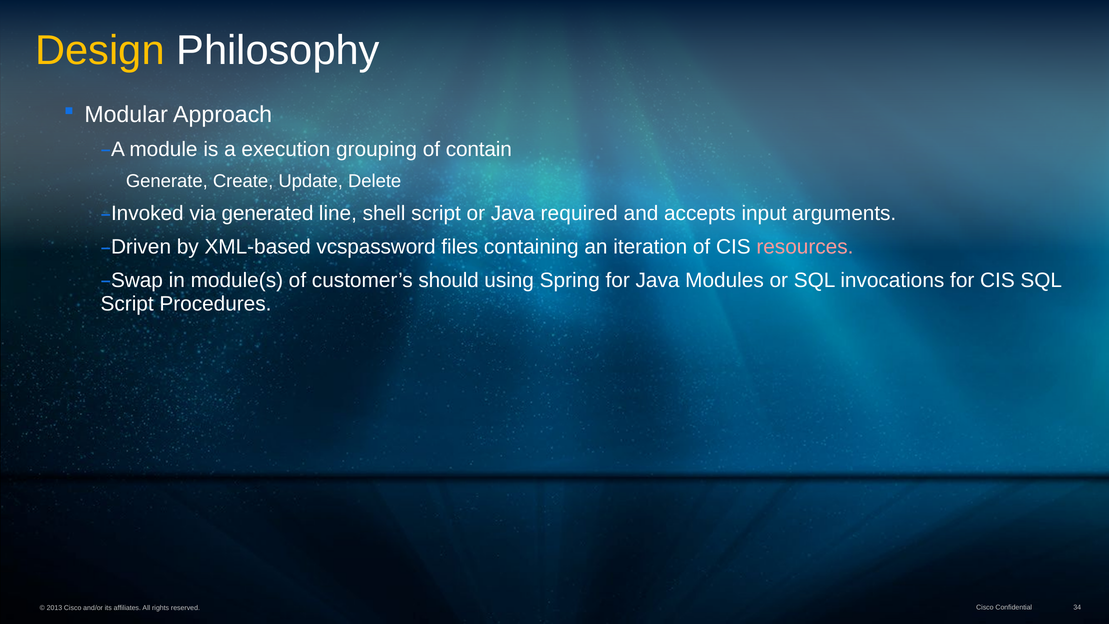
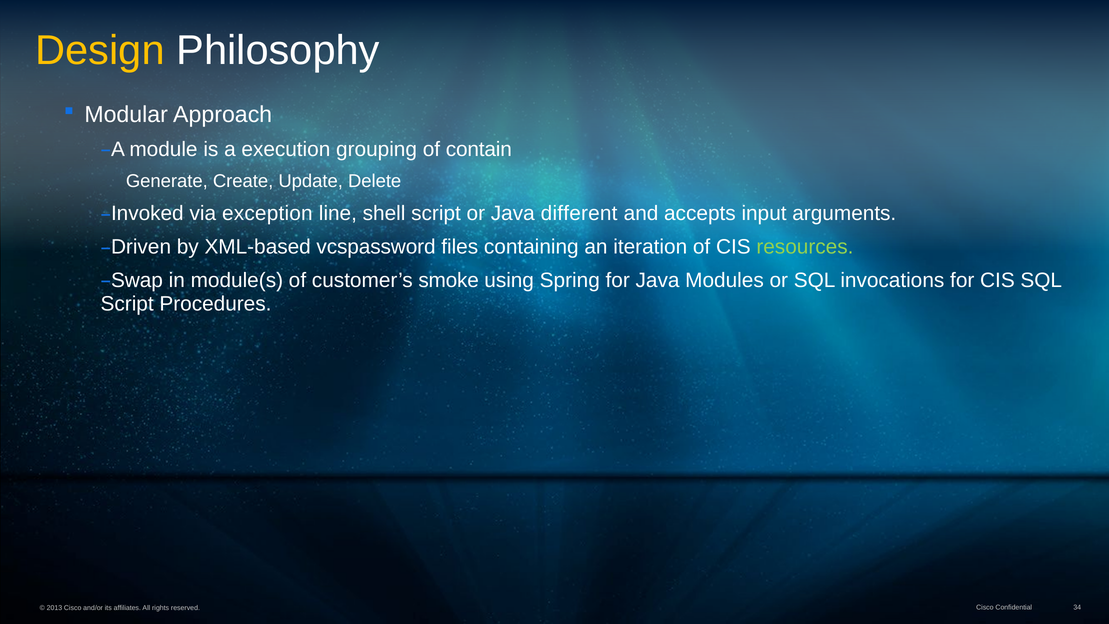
generated: generated -> exception
required: required -> different
resources colour: pink -> light green
should: should -> smoke
